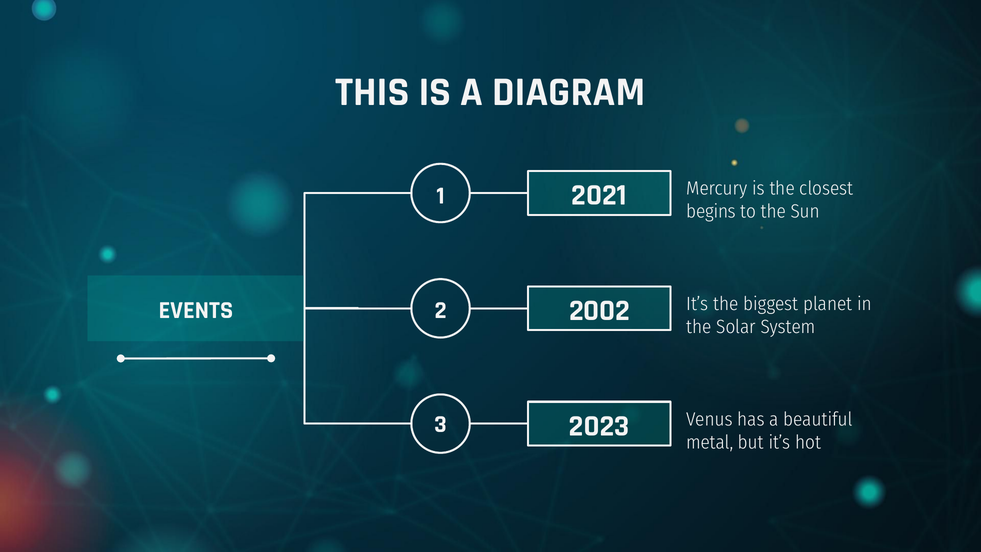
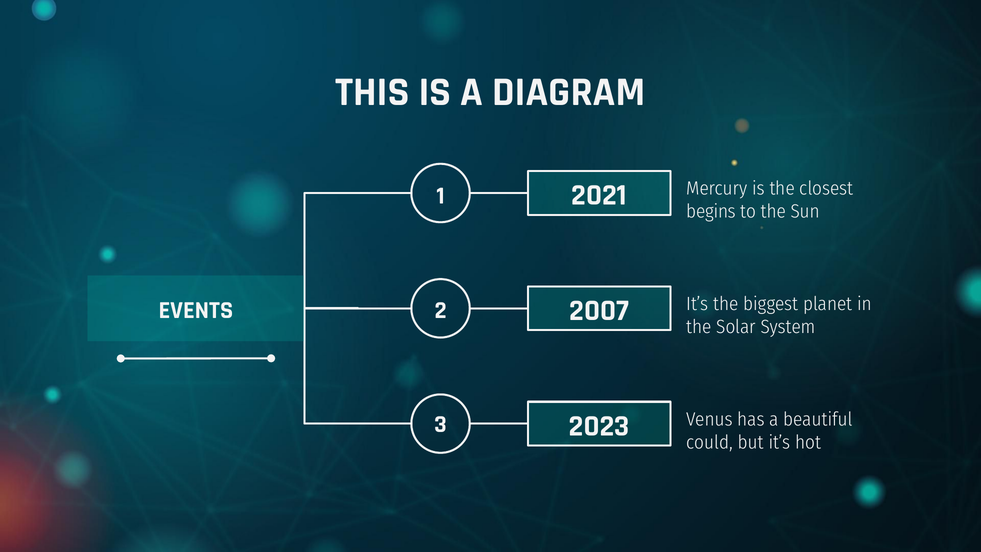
2002: 2002 -> 2007
metal: metal -> could
